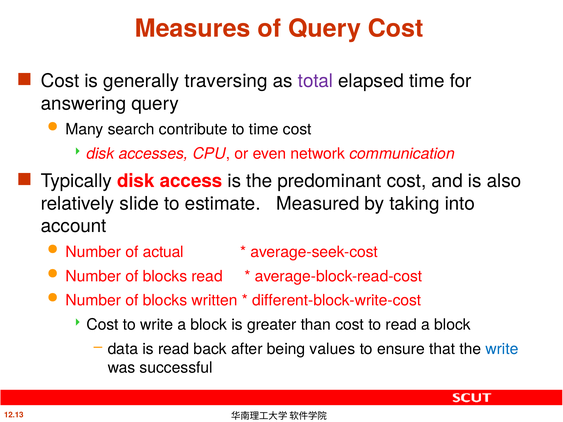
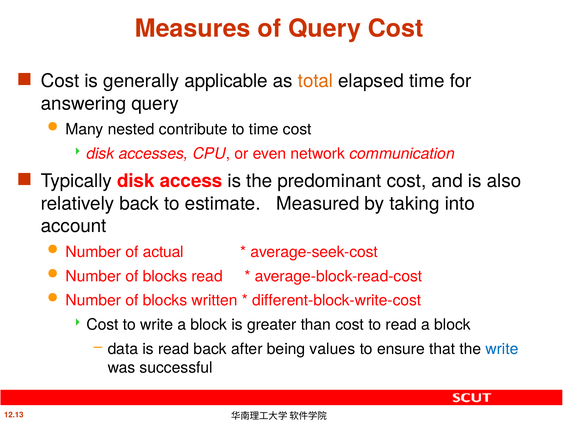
traversing: traversing -> applicable
total colour: purple -> orange
search: search -> nested
relatively slide: slide -> back
